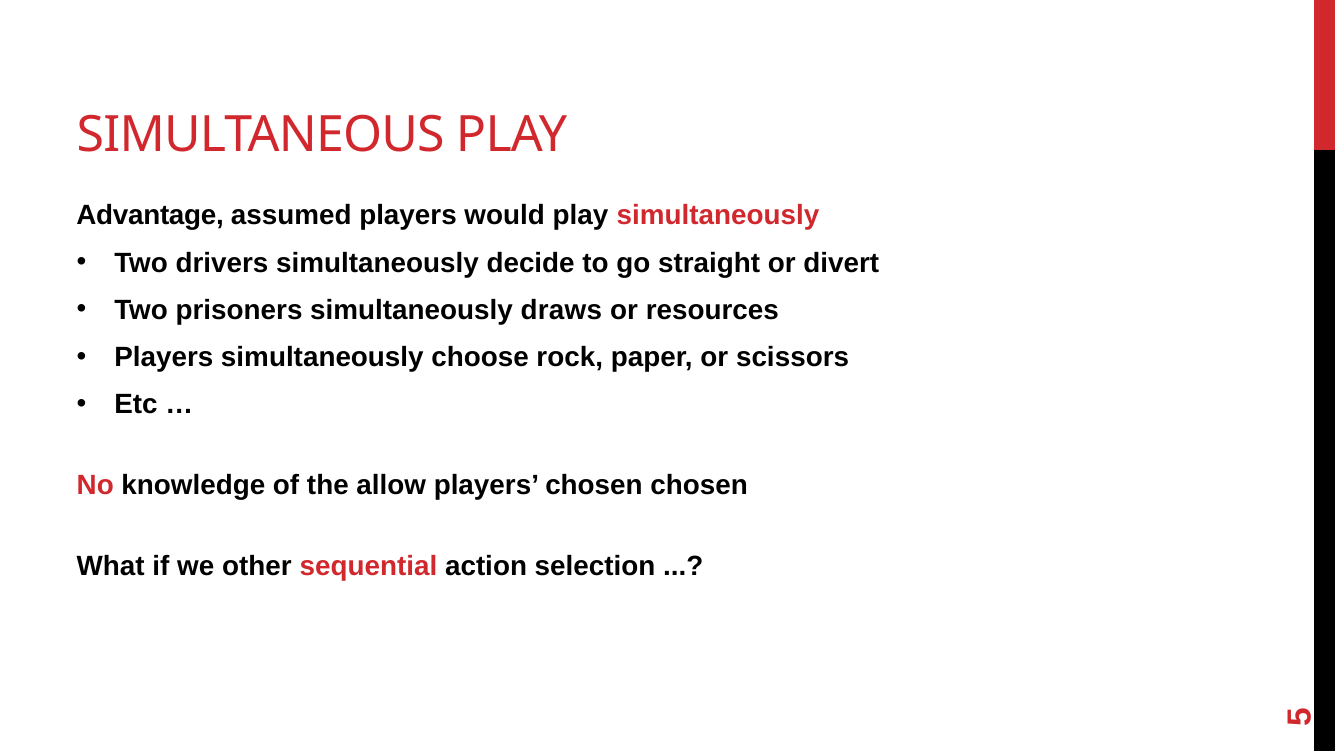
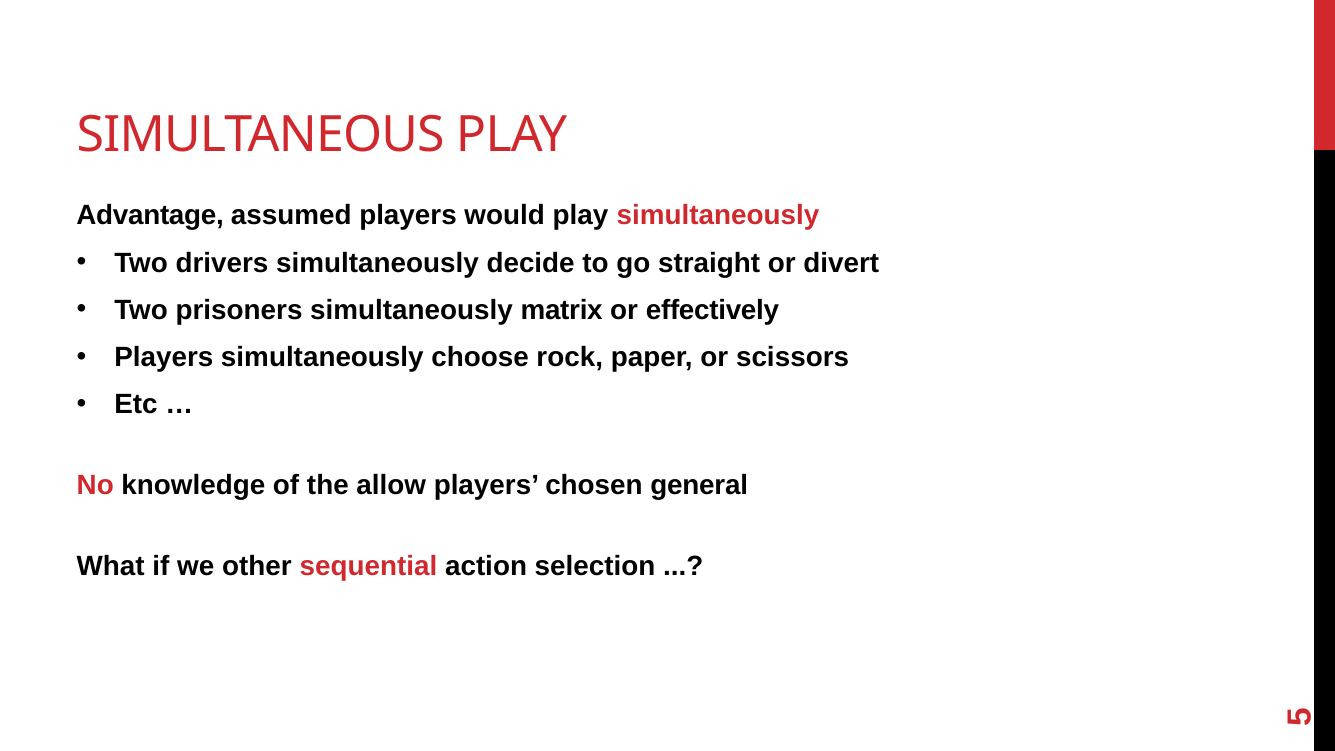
draws: draws -> matrix
resources: resources -> effectively
chosen chosen: chosen -> general
